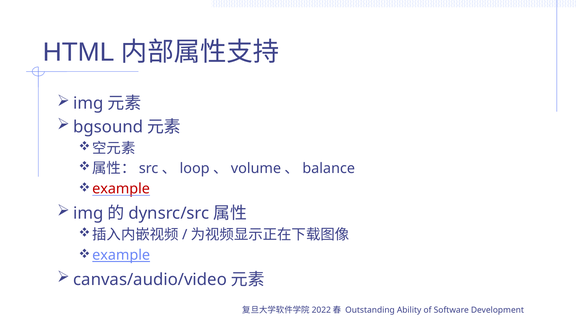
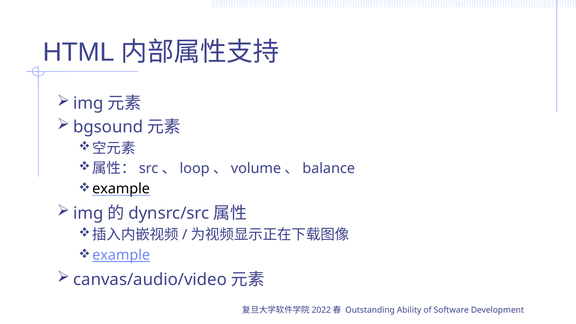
example at (121, 189) colour: red -> black
